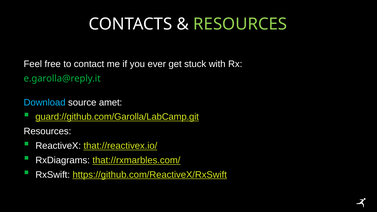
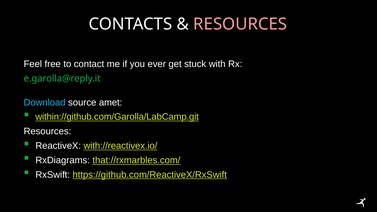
RESOURCES at (240, 24) colour: light green -> pink
guard://github.com/Garolla/LabCamp.git: guard://github.com/Garolla/LabCamp.git -> within://github.com/Garolla/LabCamp.git
that://reactivex.io/: that://reactivex.io/ -> with://reactivex.io/
